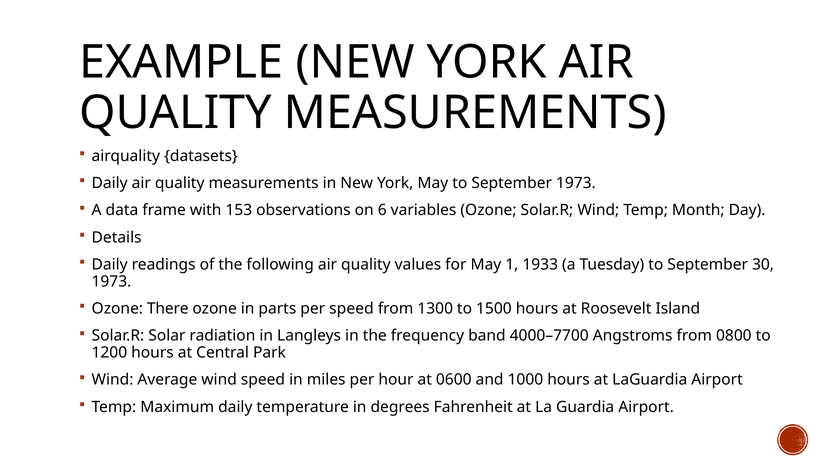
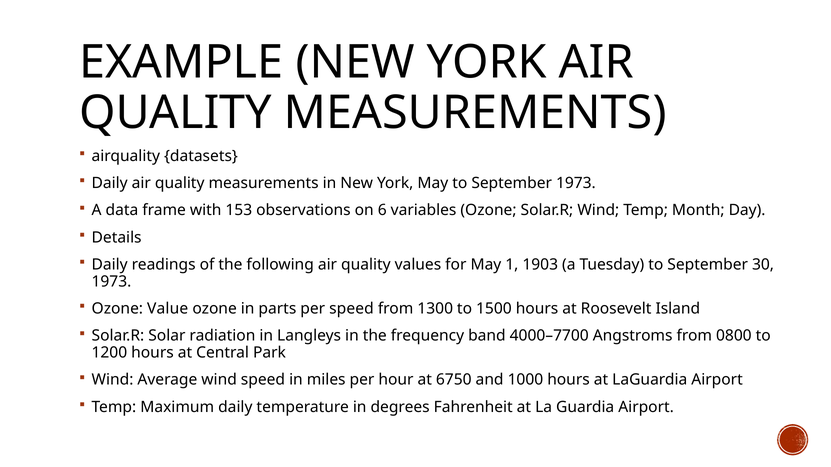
1933: 1933 -> 1903
There: There -> Value
0600: 0600 -> 6750
